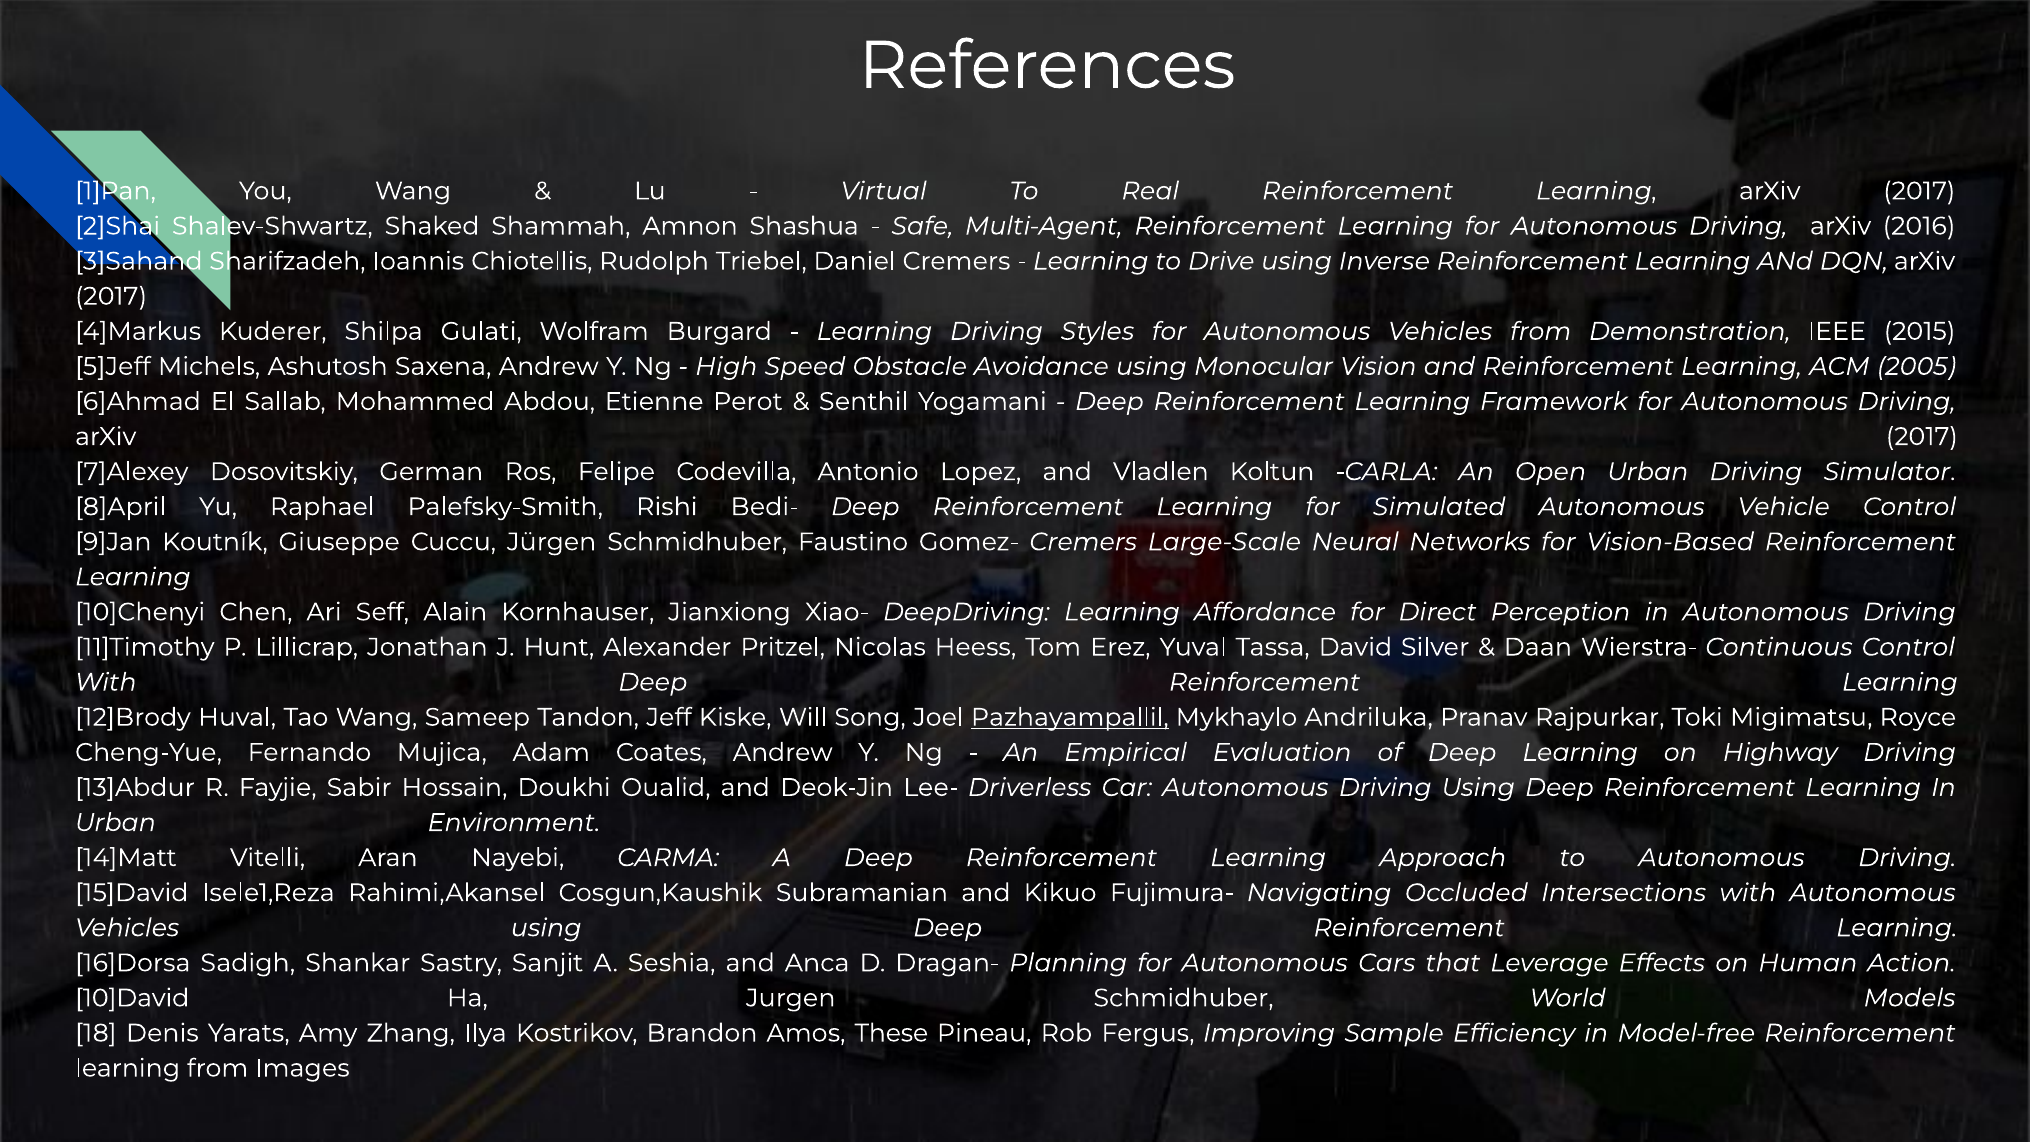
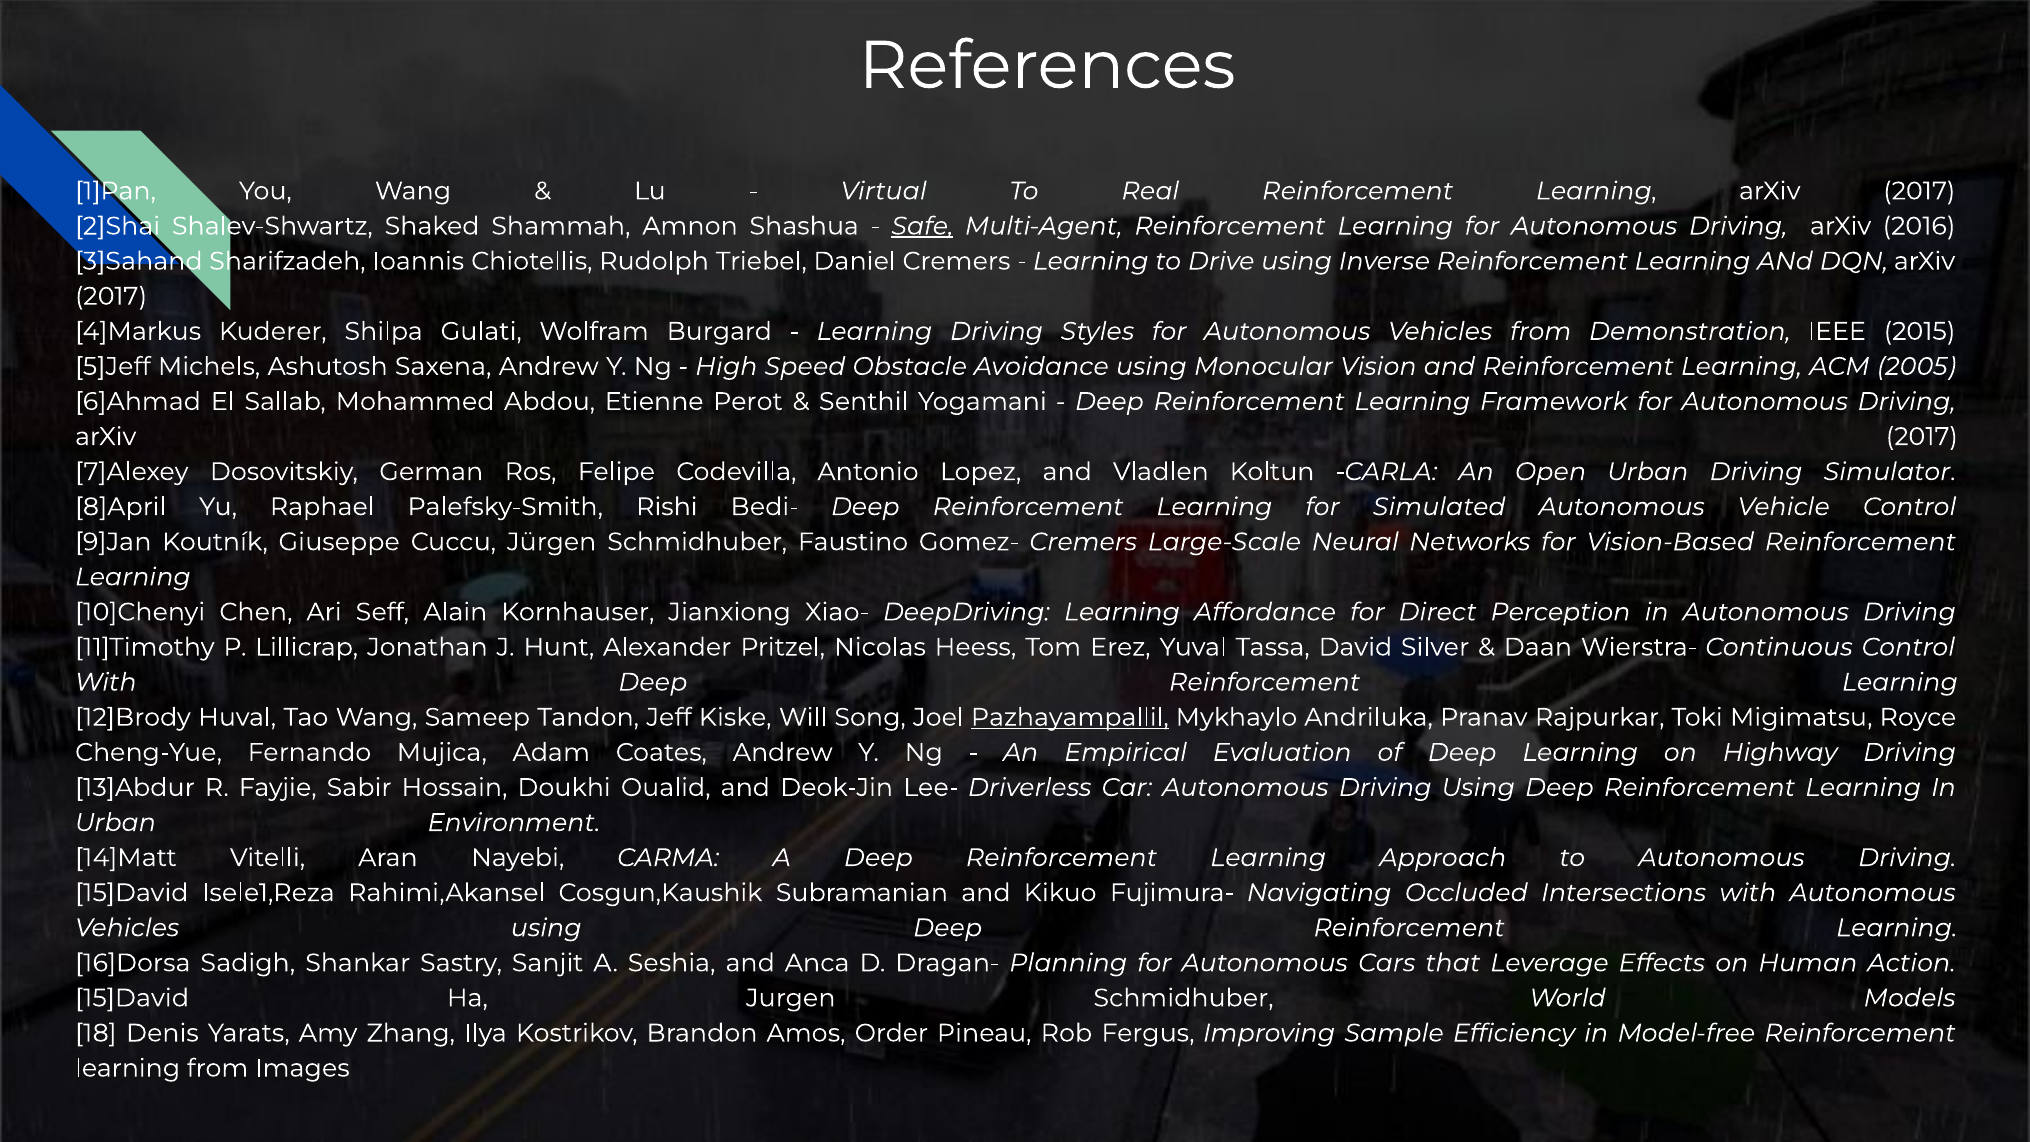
Safe underline: none -> present
10]David at (132, 998): 10]David -> 15]David
These: These -> Order
